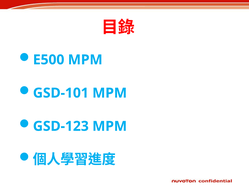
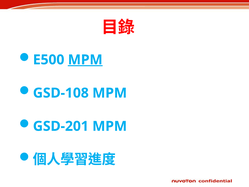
MPM at (85, 60) underline: none -> present
GSD-101: GSD-101 -> GSD-108
GSD-123: GSD-123 -> GSD-201
